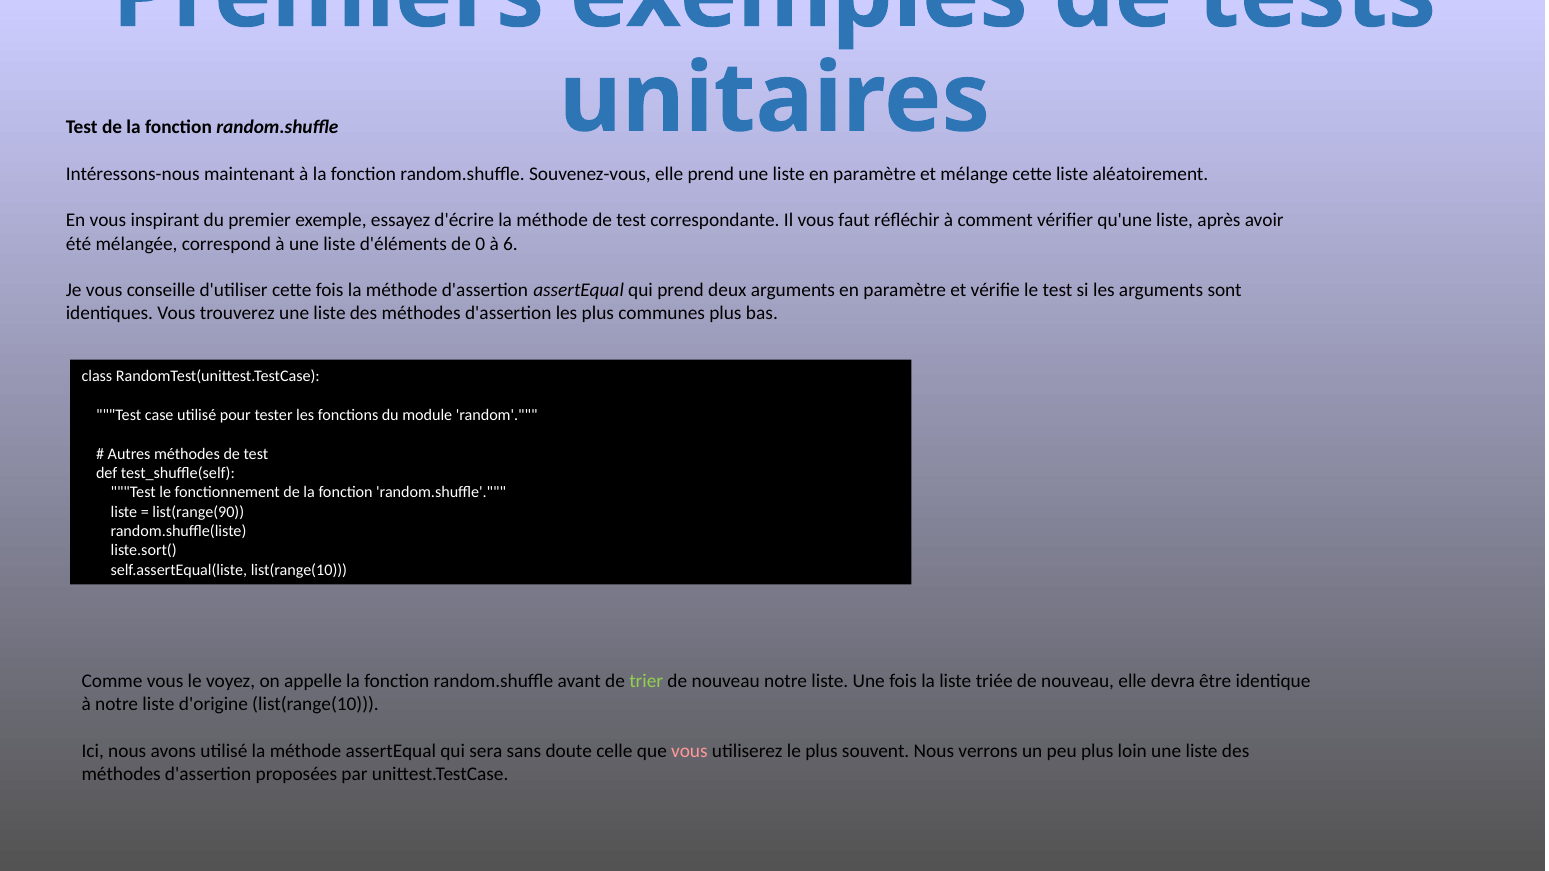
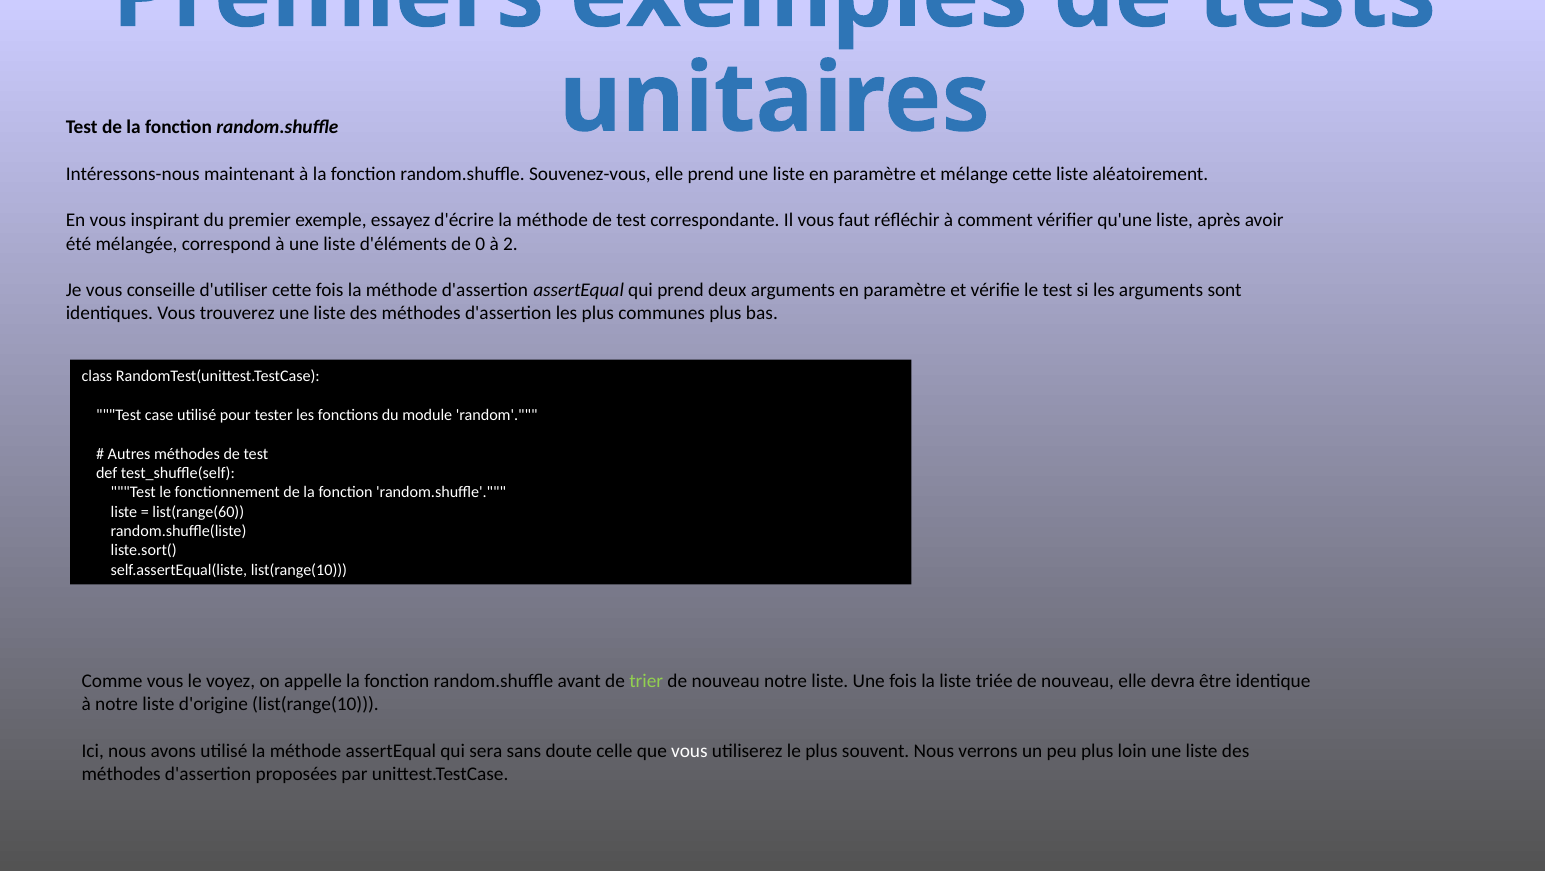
6: 6 -> 2
list(range(90: list(range(90 -> list(range(60
vous at (689, 751) colour: pink -> white
